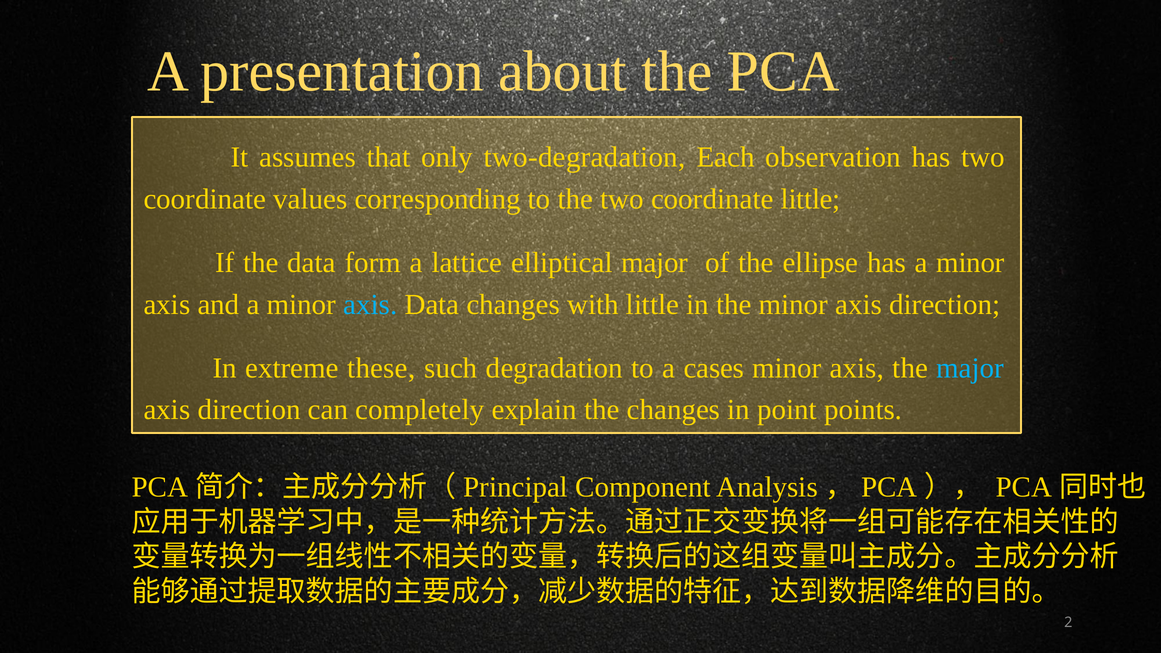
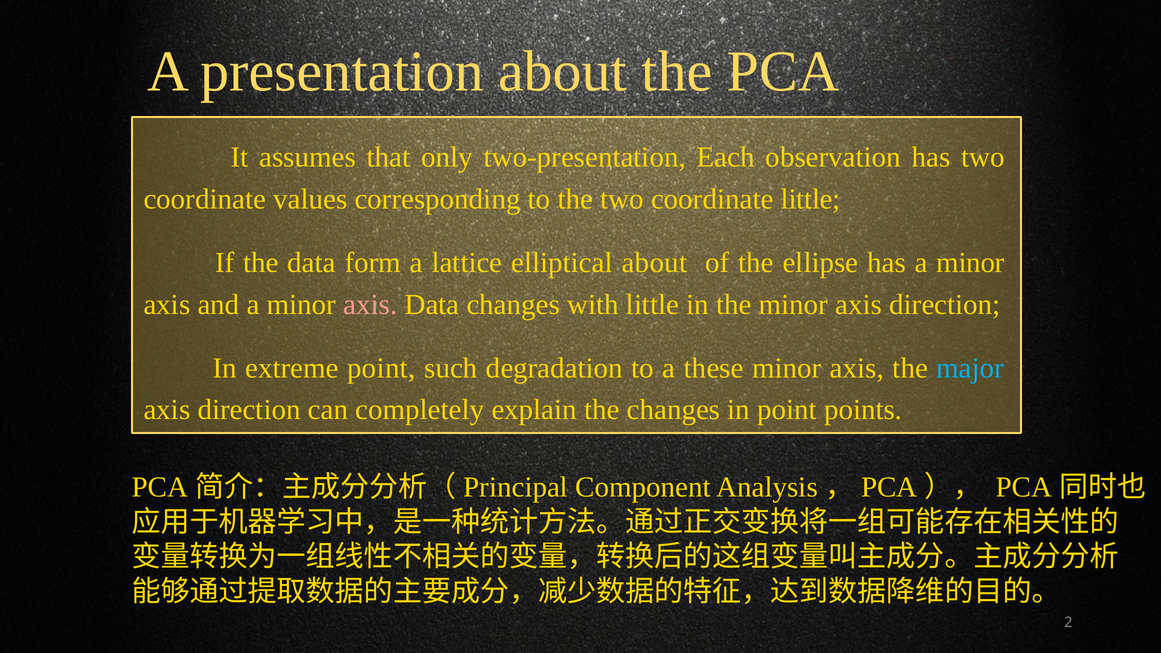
two-degradation: two-degradation -> two-presentation
elliptical major: major -> about
axis at (370, 305) colour: light blue -> pink
extreme these: these -> point
cases: cases -> these
